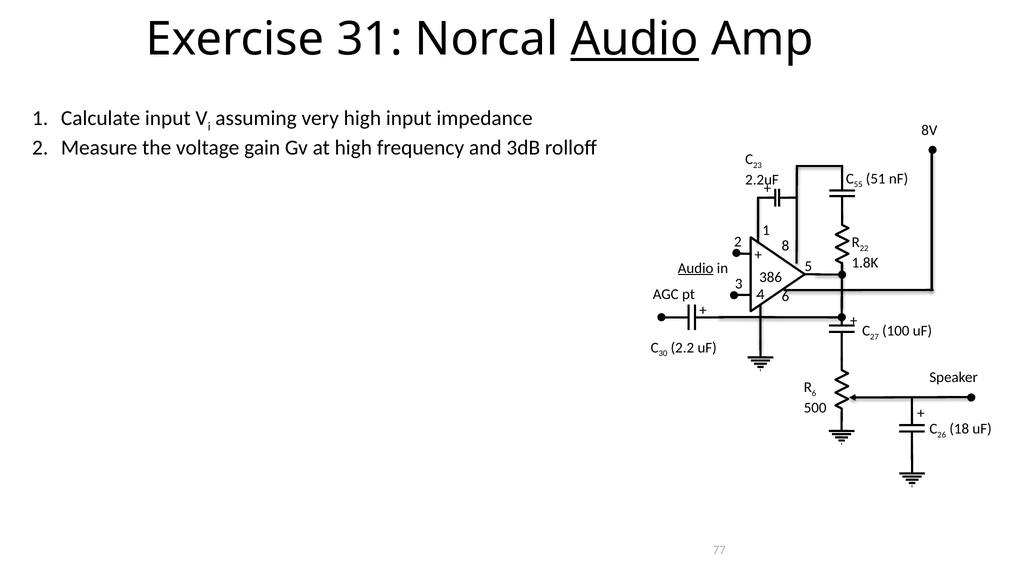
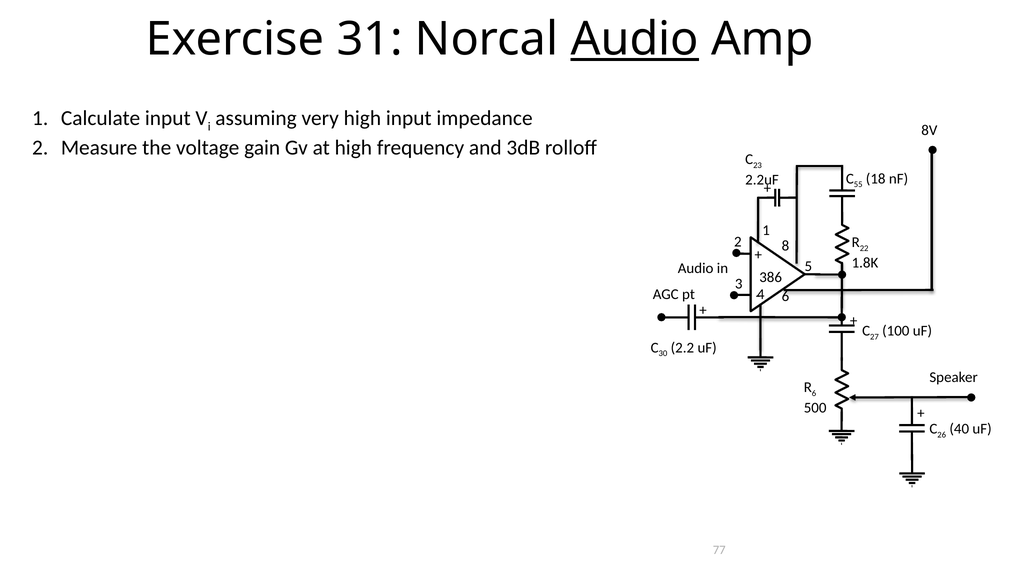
51: 51 -> 18
Audio at (696, 268) underline: present -> none
18: 18 -> 40
